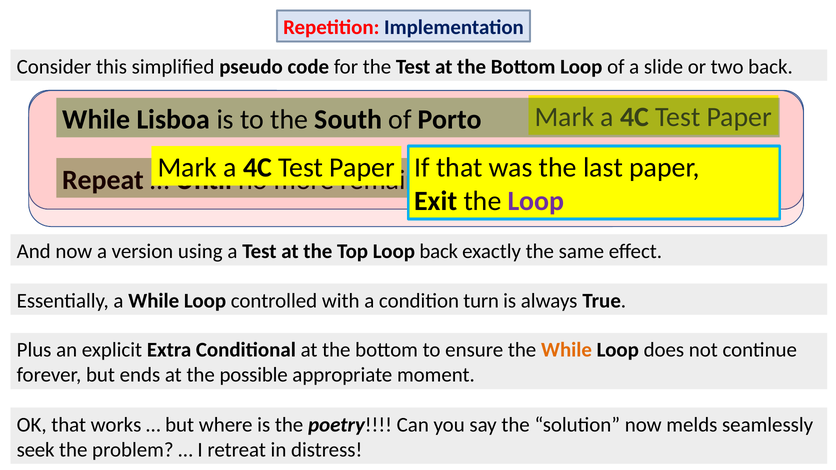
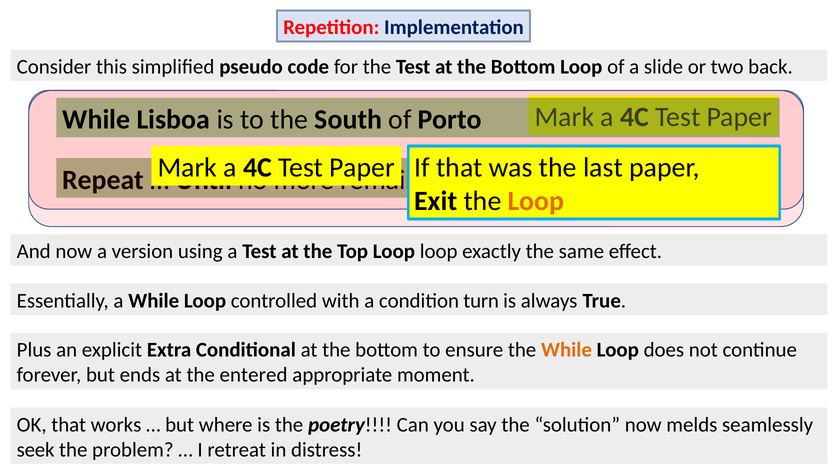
Loop at (536, 201) colour: purple -> orange
Loop back: back -> loop
possible: possible -> entered
